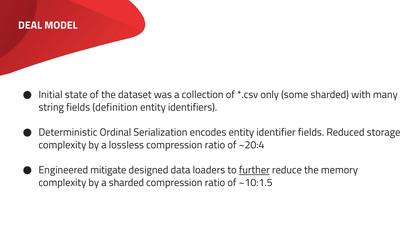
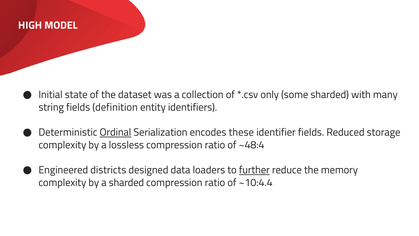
DEAL: DEAL -> HIGH
Ordinal underline: none -> present
encodes entity: entity -> these
~20:4: ~20:4 -> ~48:4
mitigate: mitigate -> districts
~10:1.5: ~10:1.5 -> ~10:4.4
